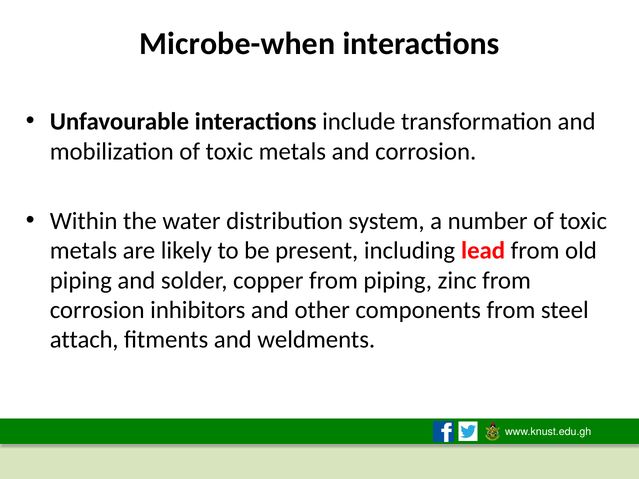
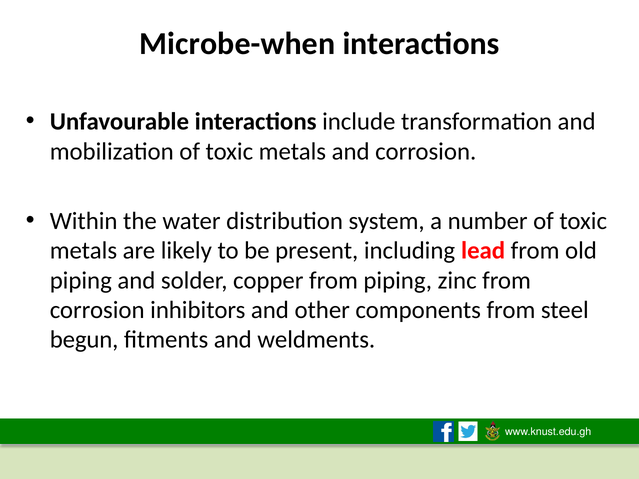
attach: attach -> begun
